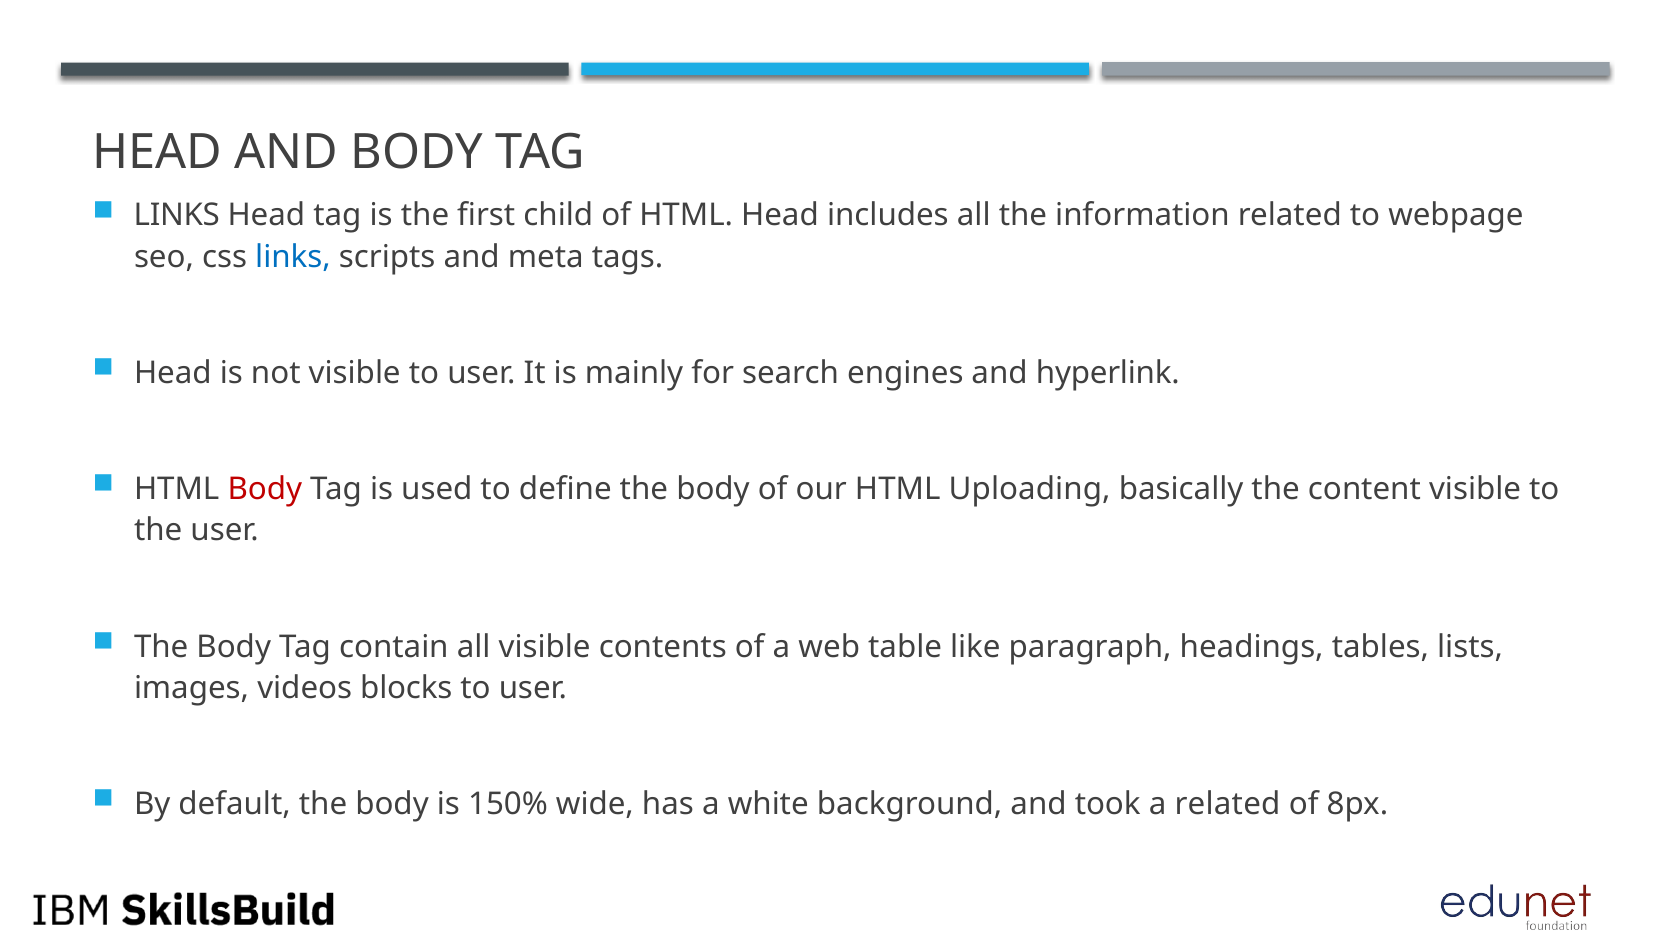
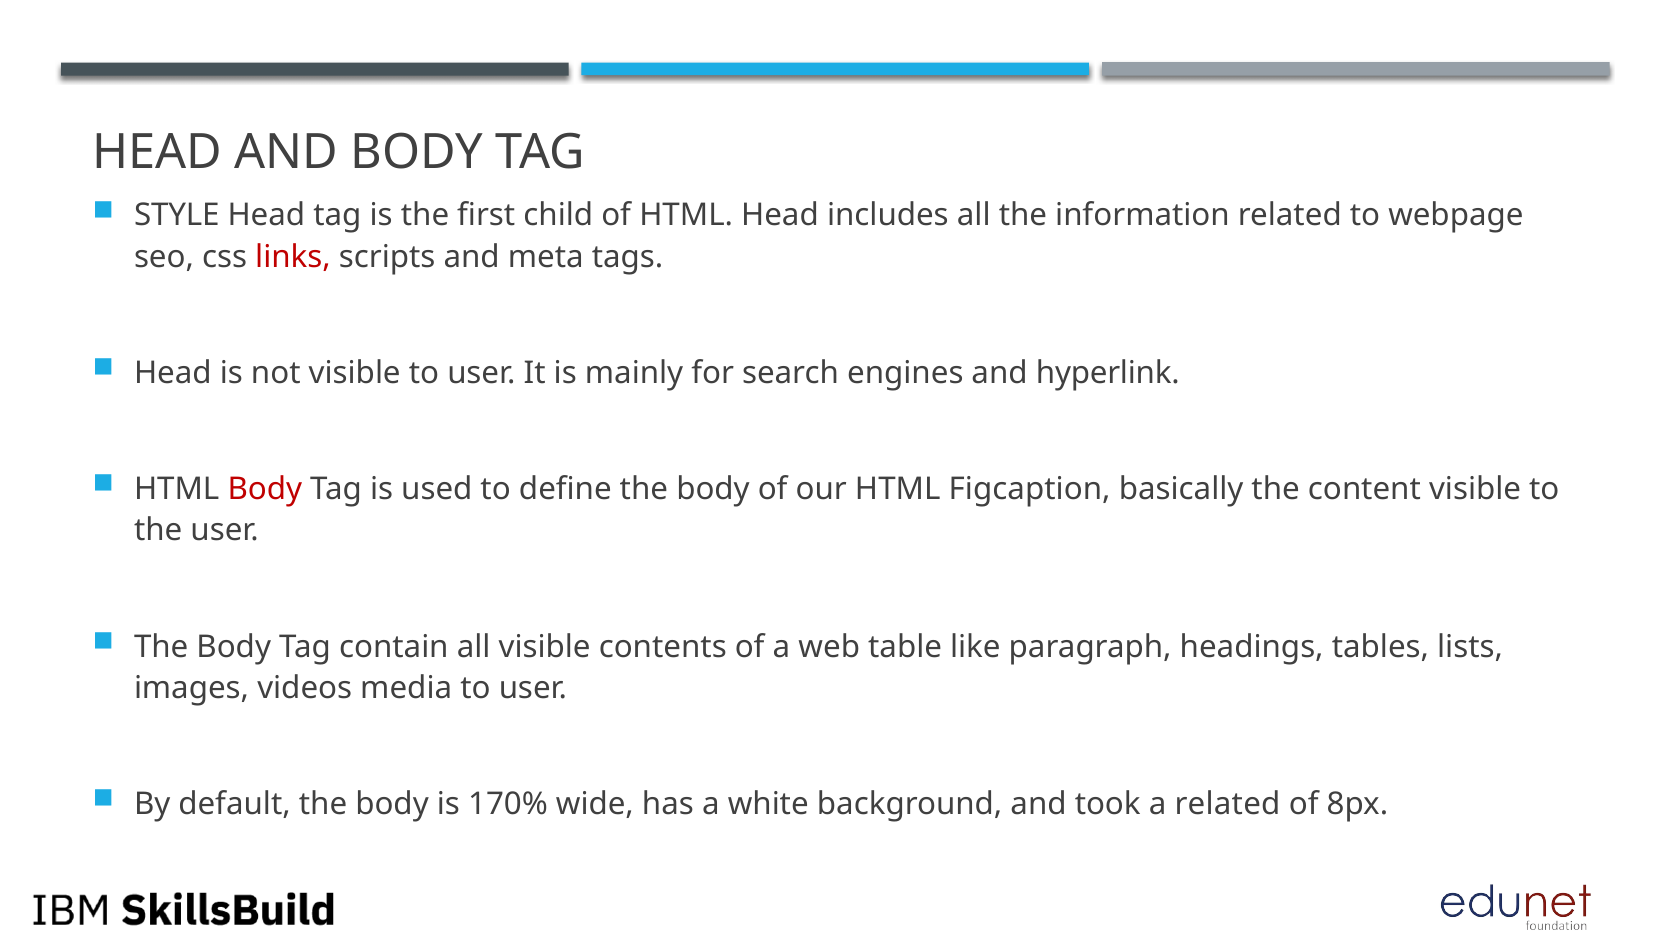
LINKS at (177, 216): LINKS -> STYLE
links at (293, 257) colour: blue -> red
Uploading: Uploading -> Figcaption
blocks: blocks -> media
150%: 150% -> 170%
